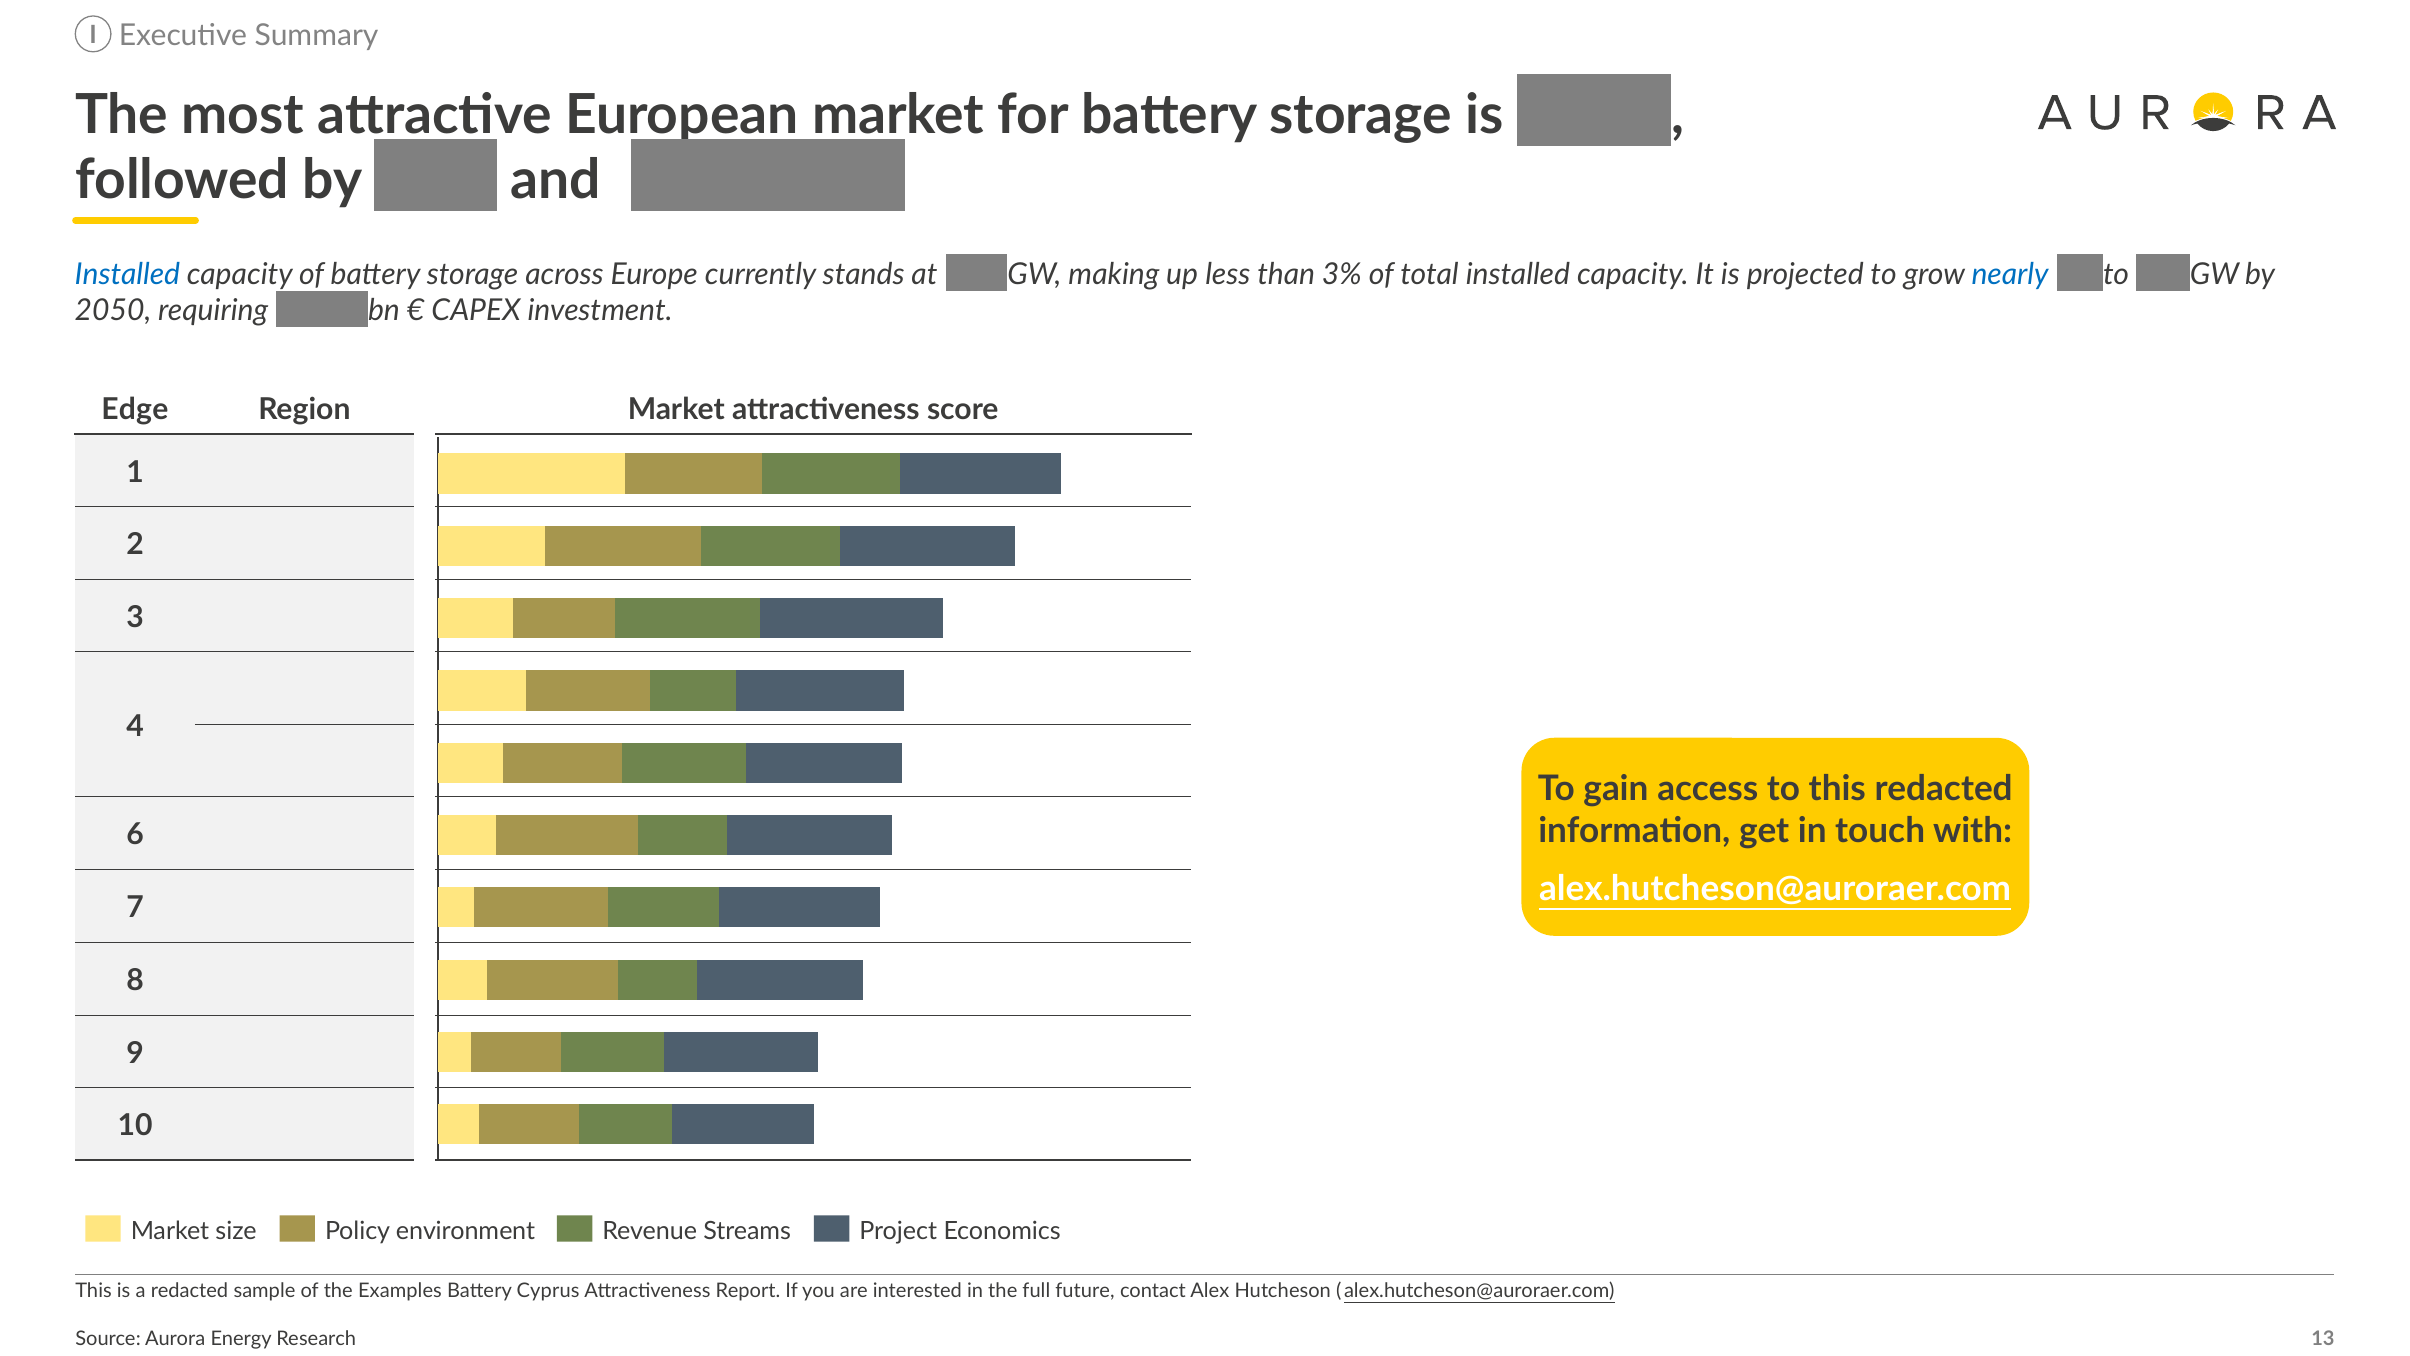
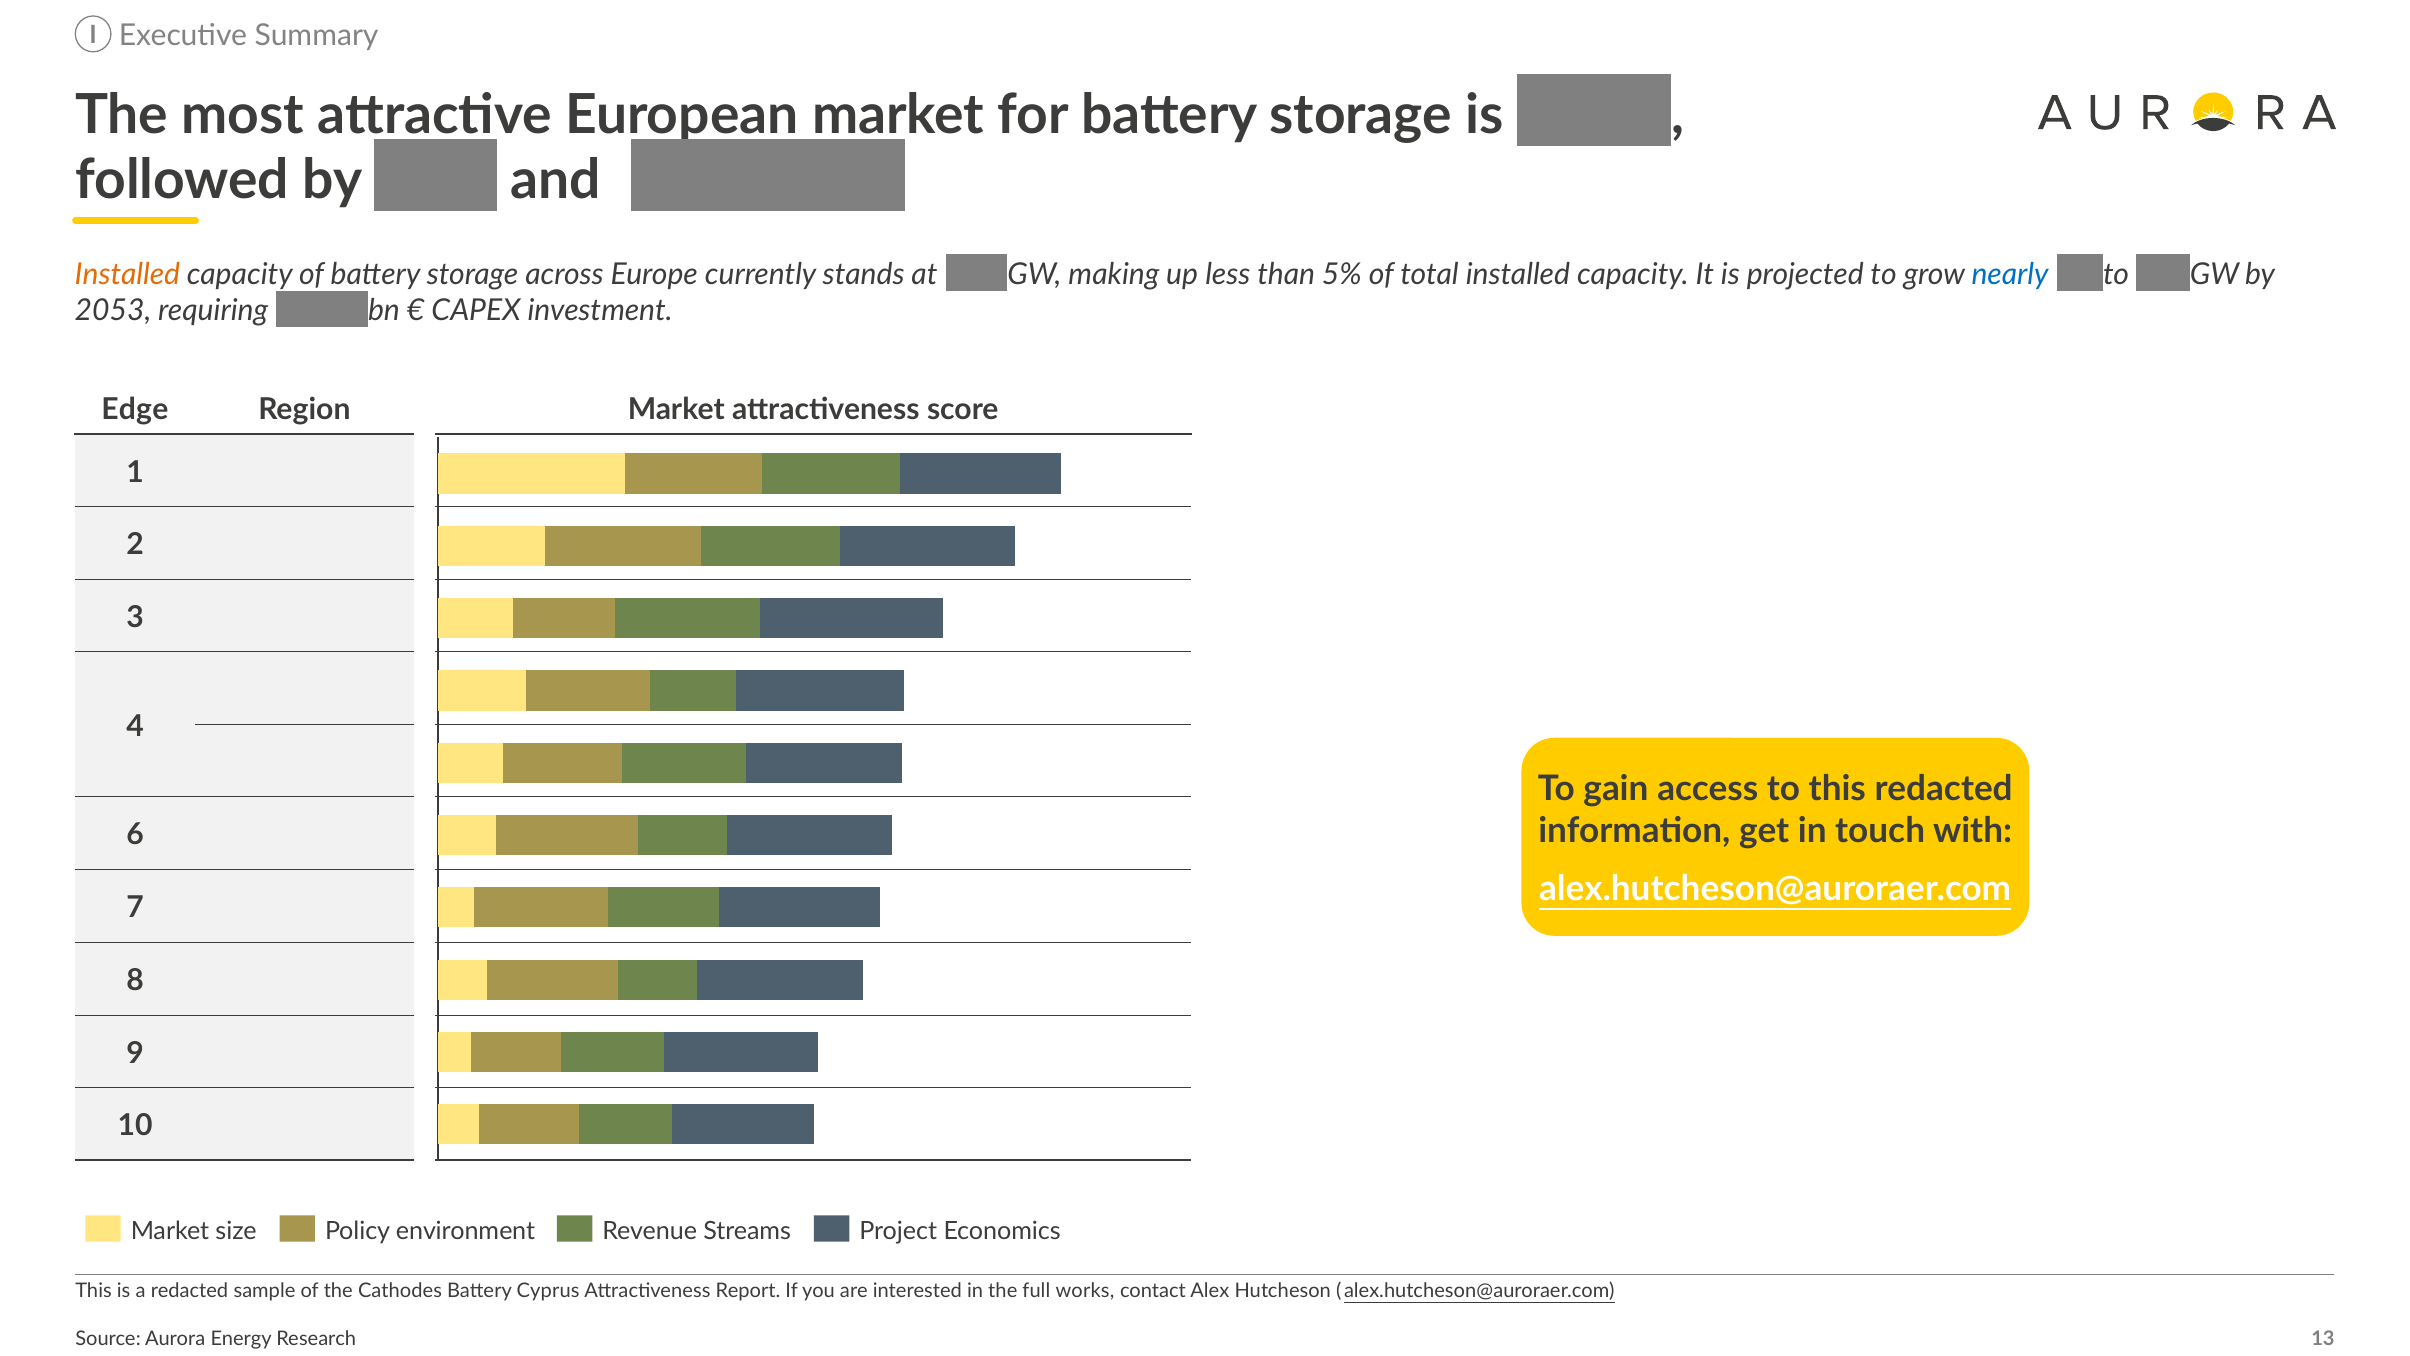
Installed at (127, 274) colour: blue -> orange
3%: 3% -> 5%
2050: 2050 -> 2053
Examples: Examples -> Cathodes
full future: future -> works
